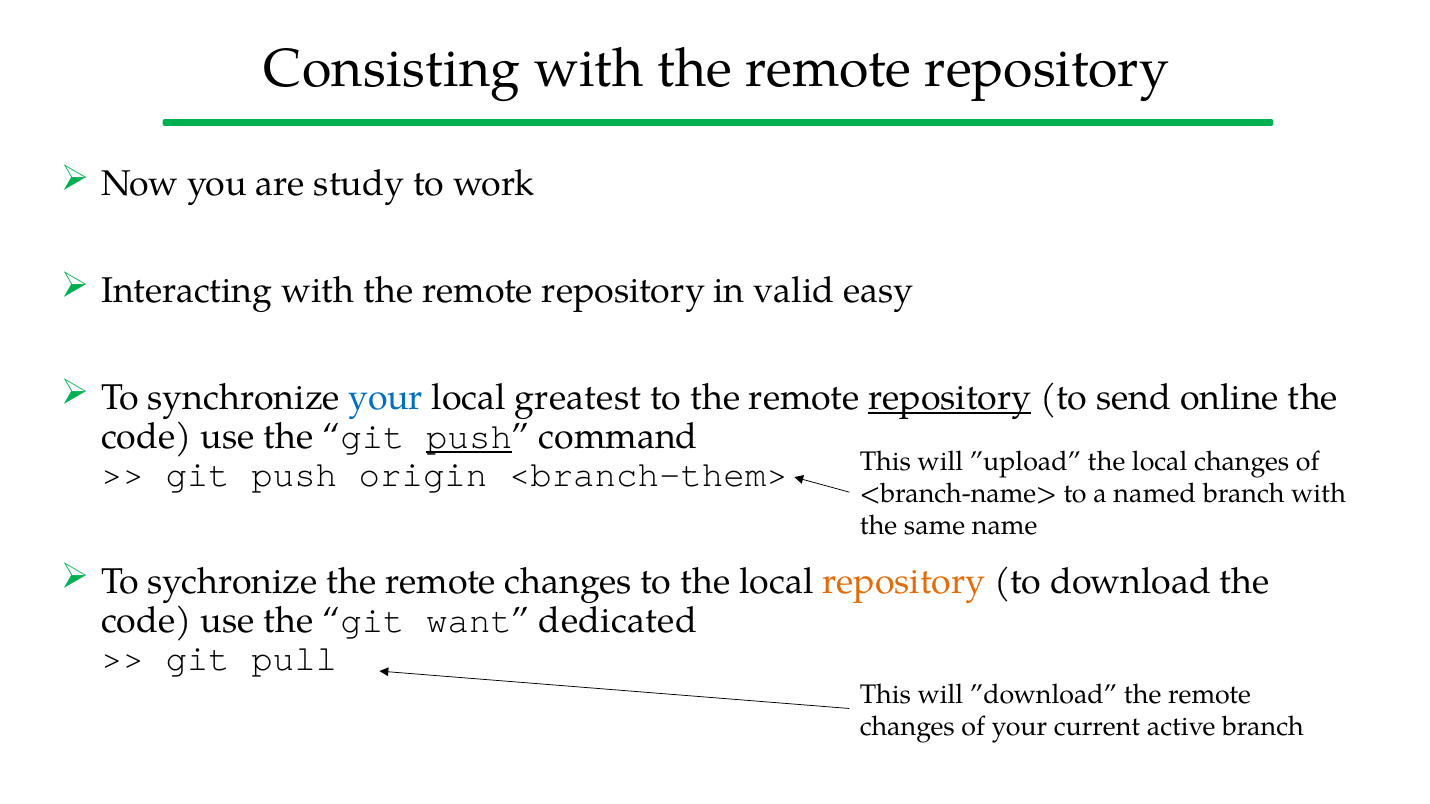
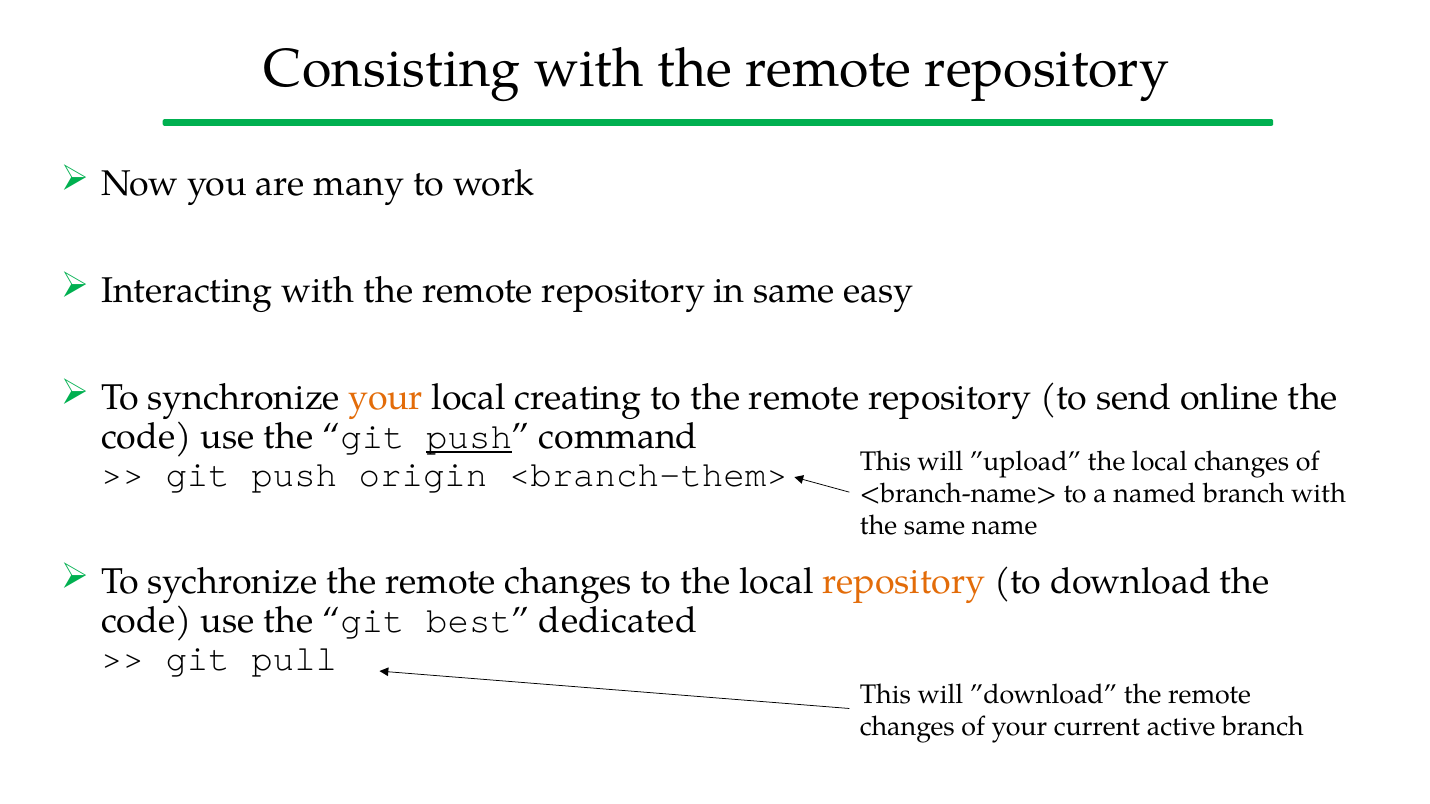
study: study -> many
in valid: valid -> same
your at (386, 398) colour: blue -> orange
greatest: greatest -> creating
repository at (950, 398) underline: present -> none
want: want -> best
